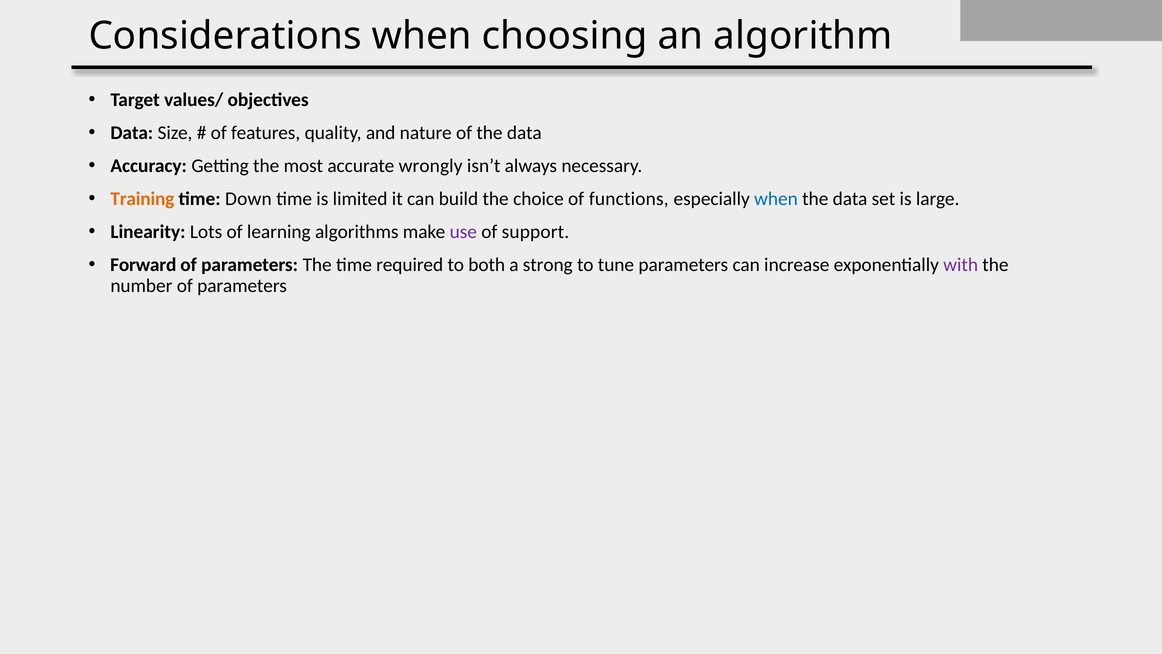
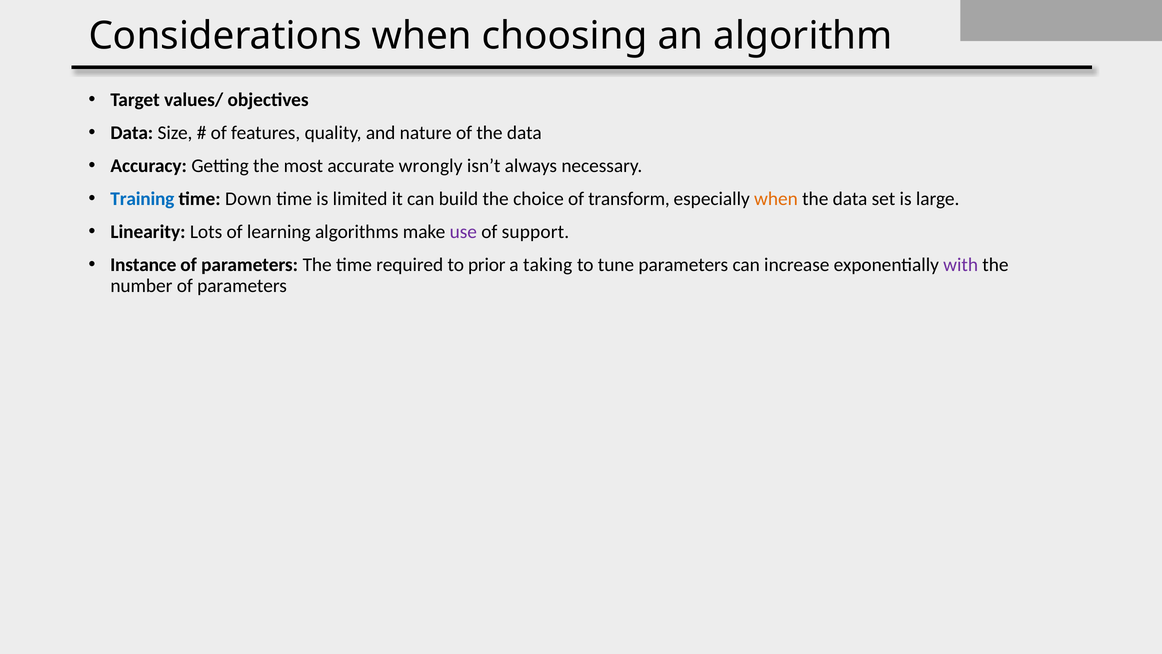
Training colour: orange -> blue
functions: functions -> transform
when at (776, 199) colour: blue -> orange
Forward: Forward -> Instance
both: both -> prior
strong: strong -> taking
